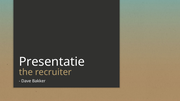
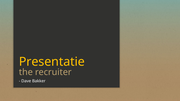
Presentatie colour: white -> yellow
